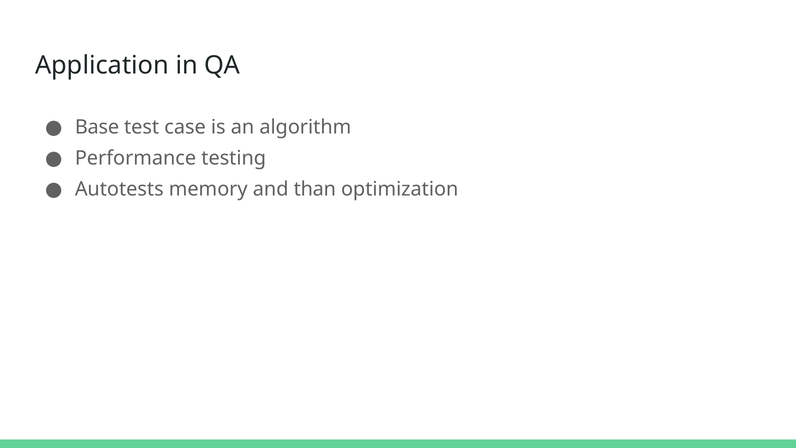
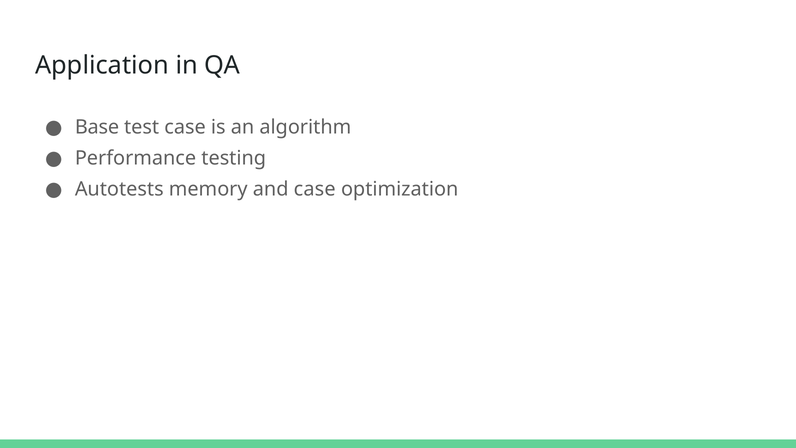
and than: than -> case
